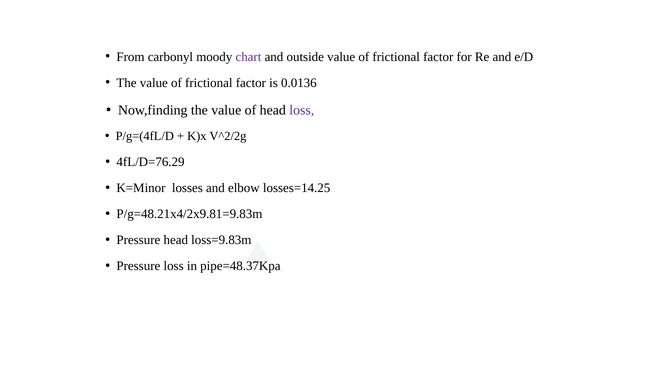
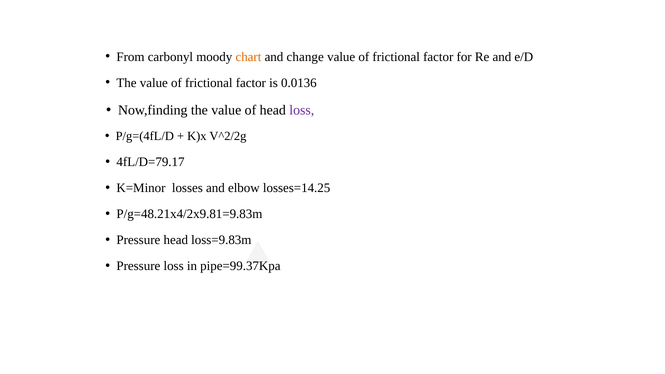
chart colour: purple -> orange
outside: outside -> change
4fL/D=76.29: 4fL/D=76.29 -> 4fL/D=79.17
pipe=48.37Kpa: pipe=48.37Kpa -> pipe=99.37Kpa
